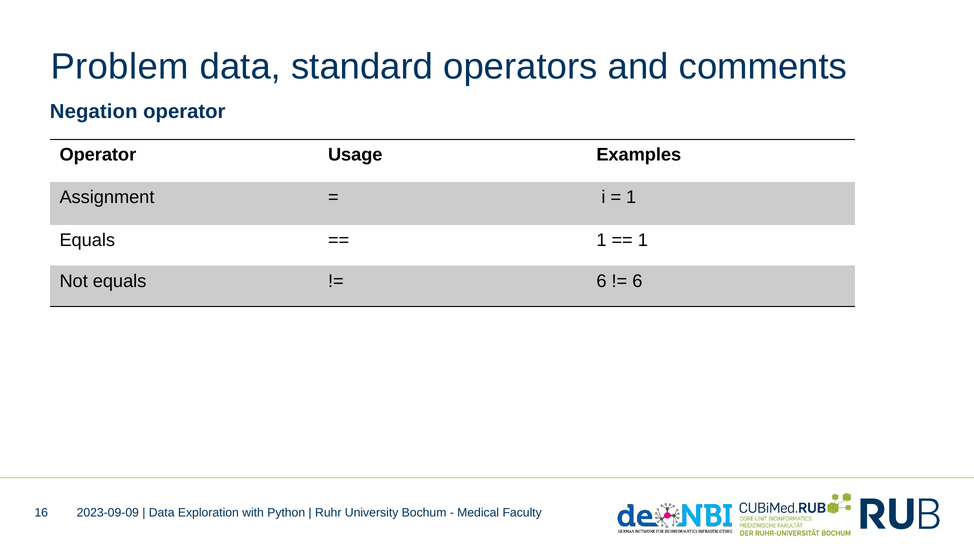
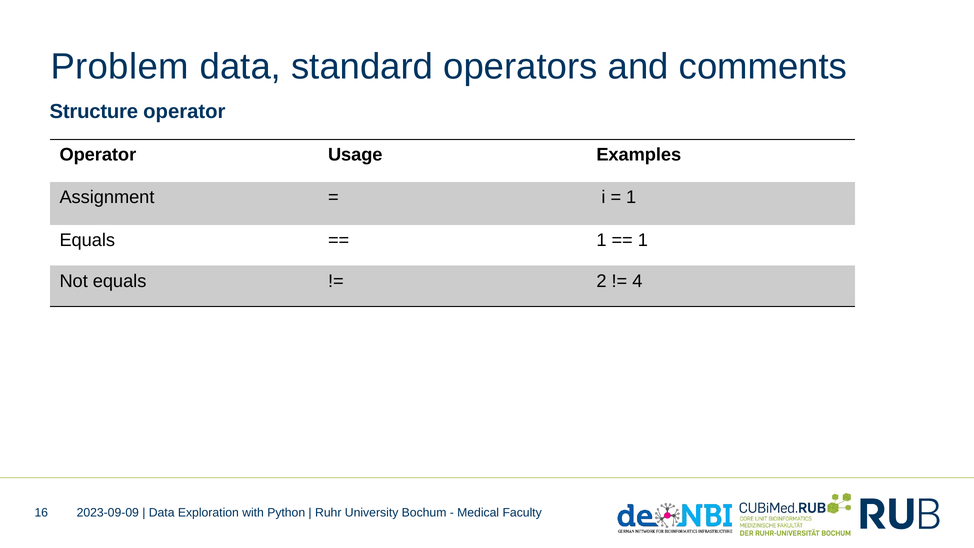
Negation: Negation -> Structure
6 at (602, 281): 6 -> 2
6 at (637, 281): 6 -> 4
